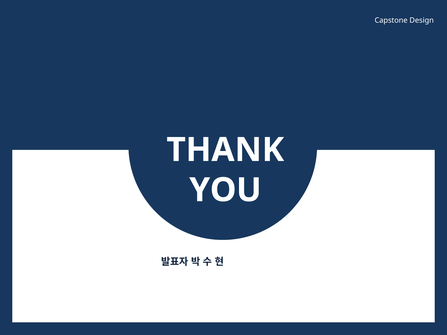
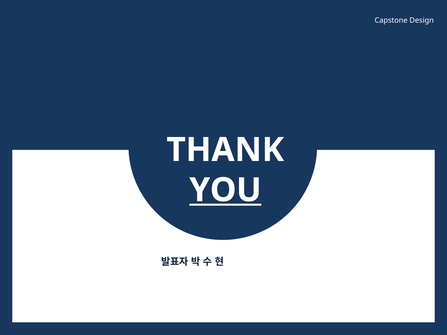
YOU underline: none -> present
